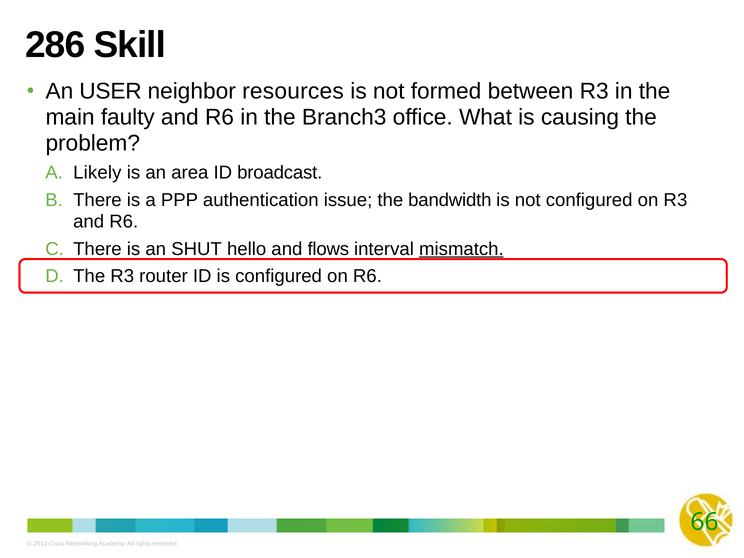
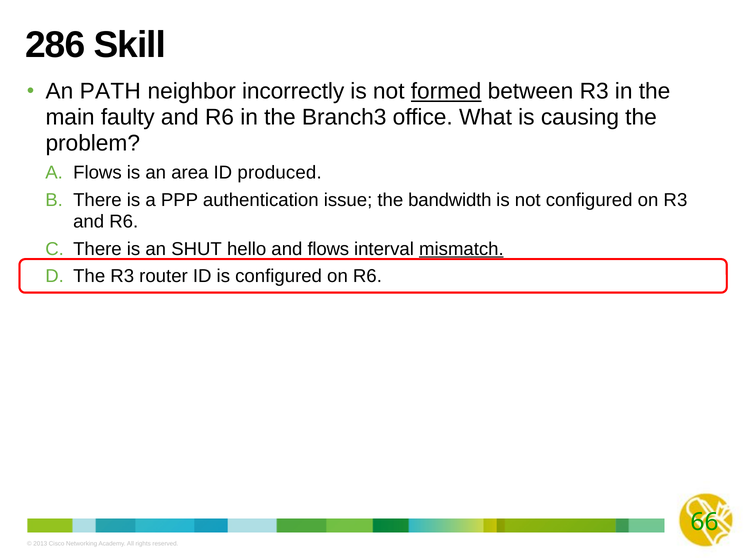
USER: USER -> PATH
resources: resources -> incorrectly
formed underline: none -> present
A Likely: Likely -> Flows
broadcast: broadcast -> produced
